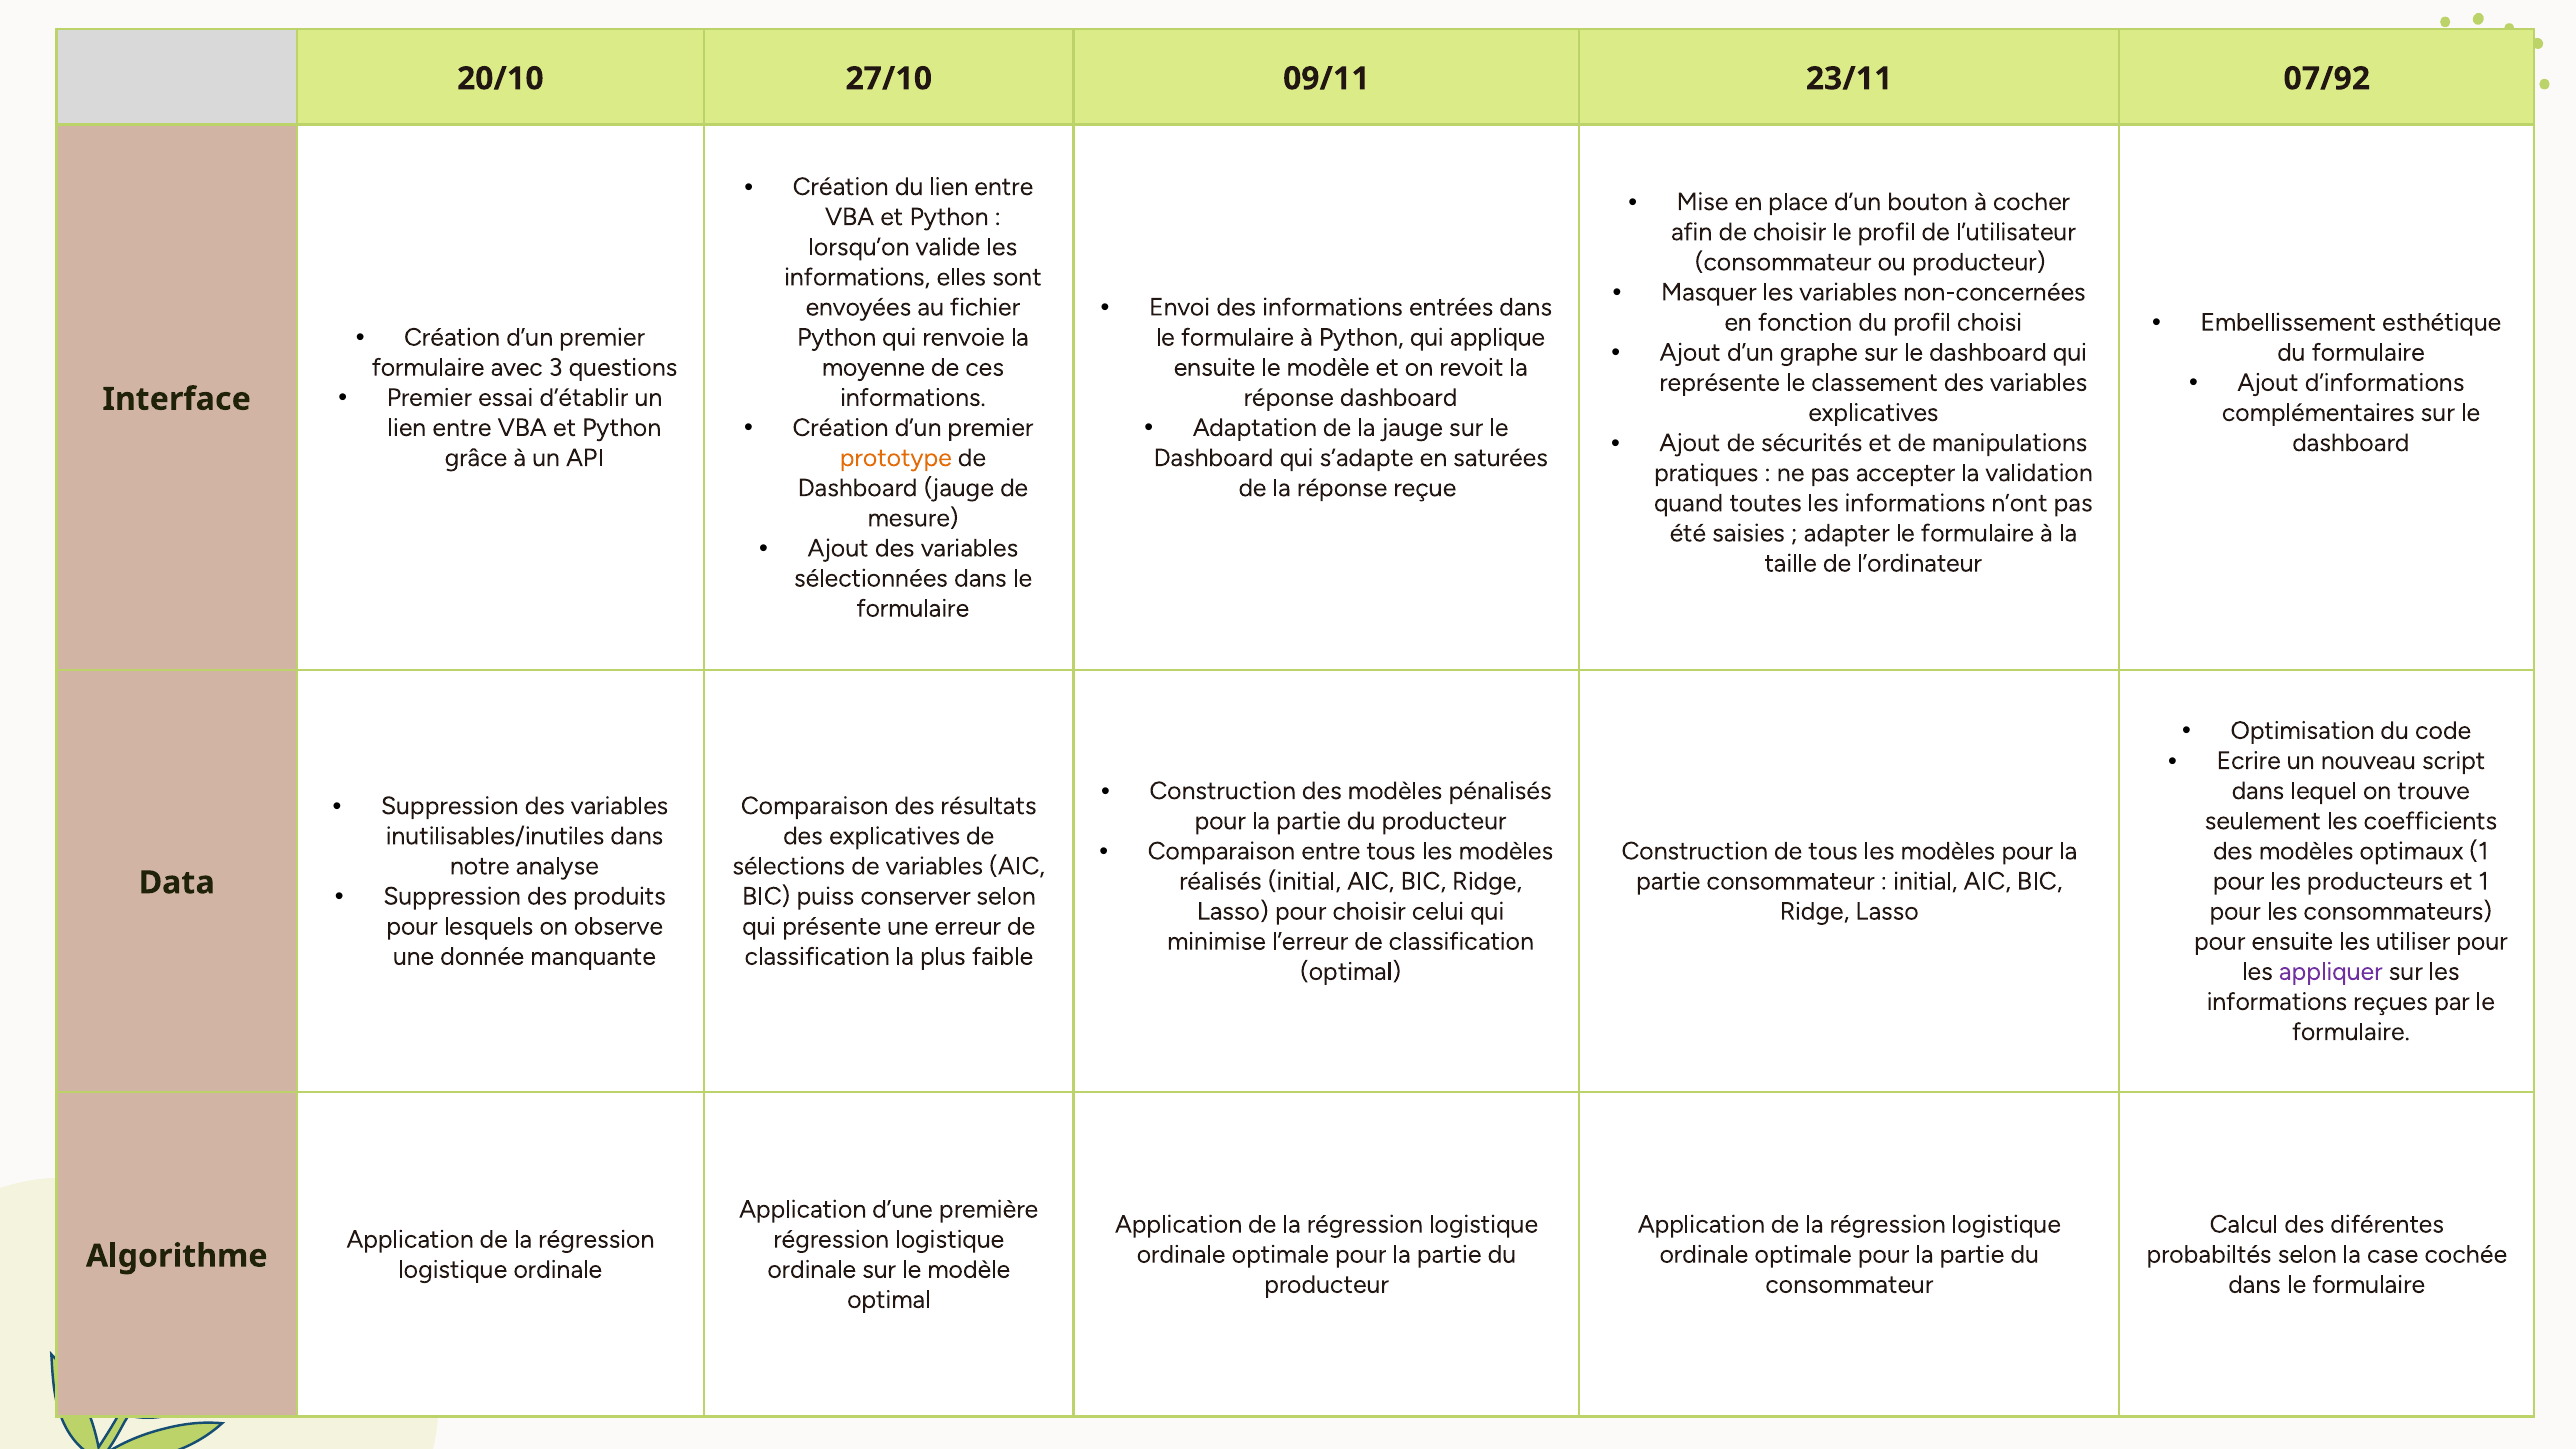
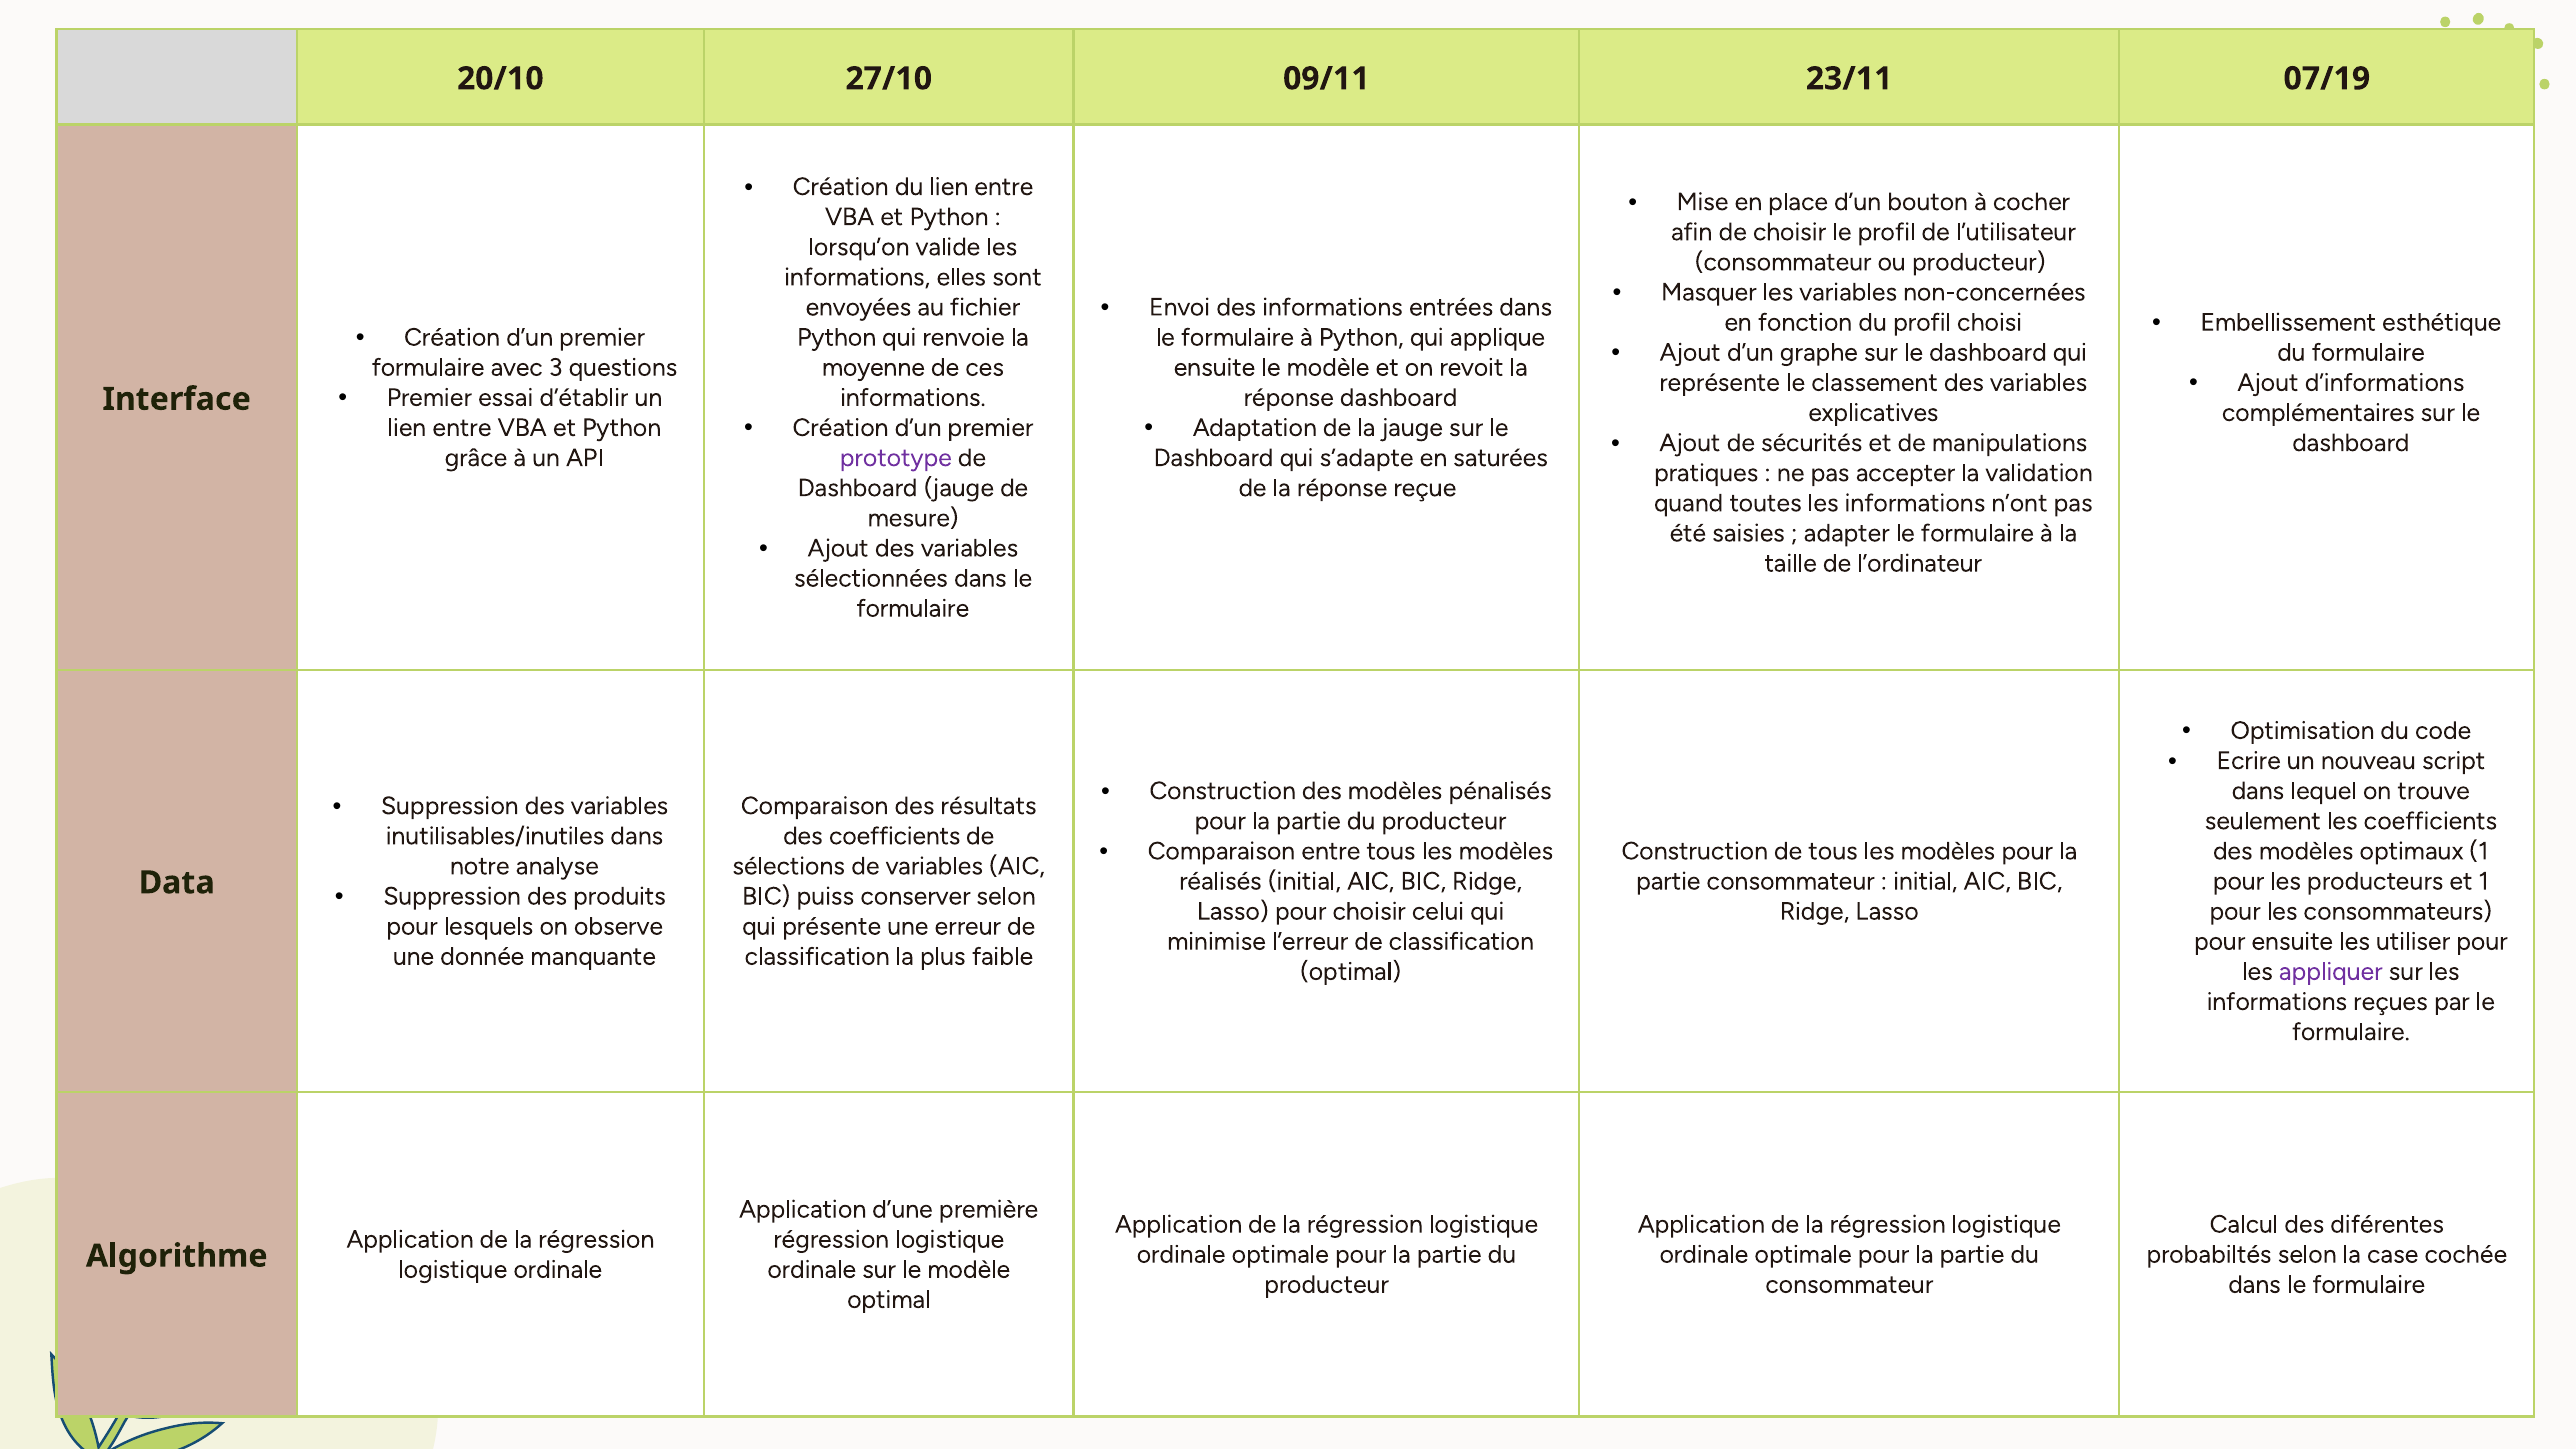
07/92: 07/92 -> 07/19
prototype colour: orange -> purple
des explicatives: explicatives -> coefficients
